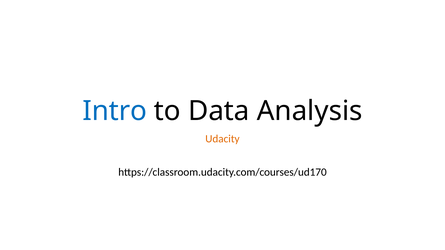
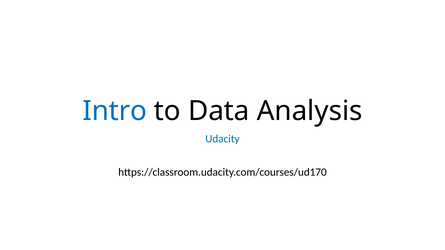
Udacity colour: orange -> blue
